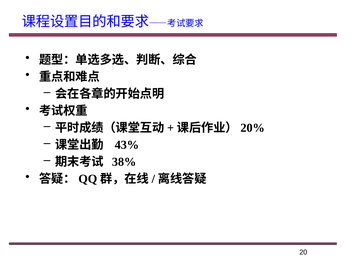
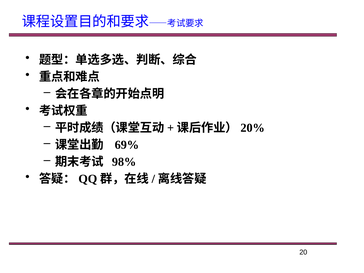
43%: 43% -> 69%
38%: 38% -> 98%
